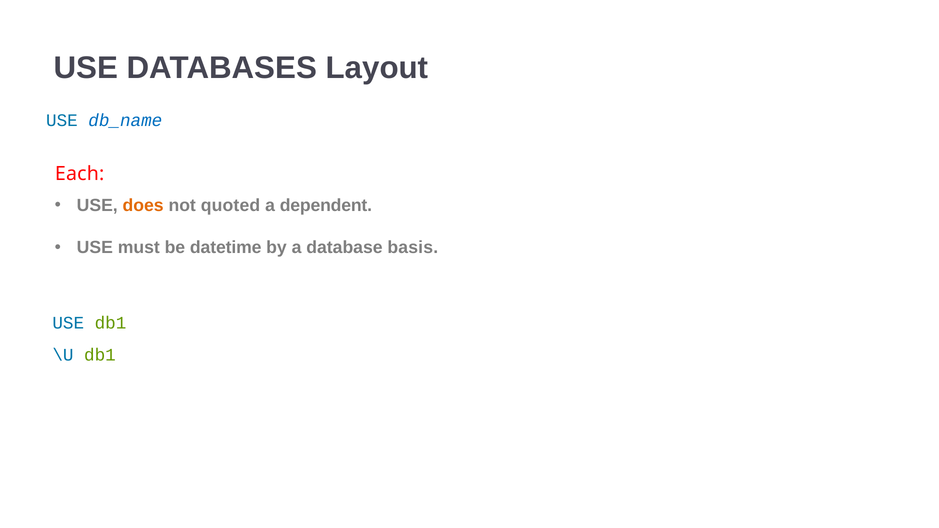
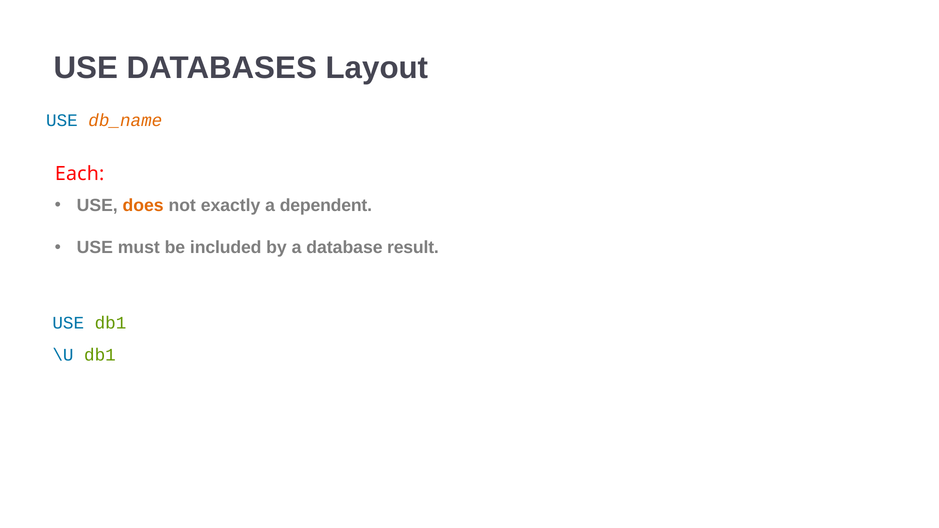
db_name colour: blue -> orange
quoted: quoted -> exactly
datetime: datetime -> included
basis: basis -> result
